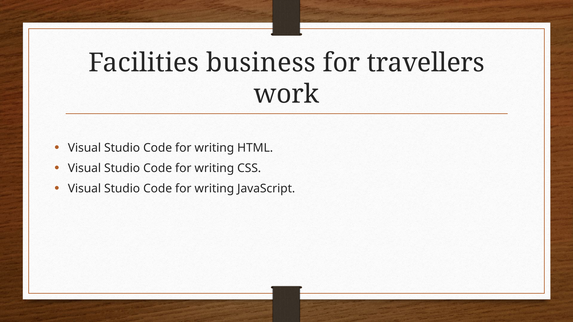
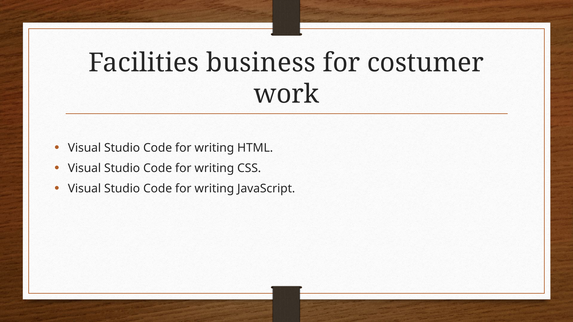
travellers: travellers -> costumer
